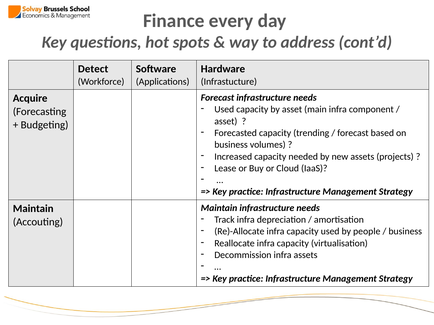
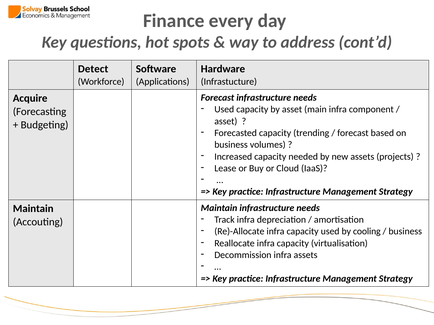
people: people -> cooling
